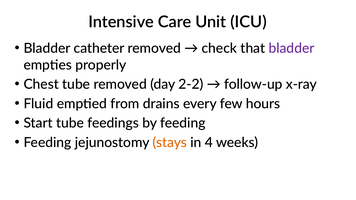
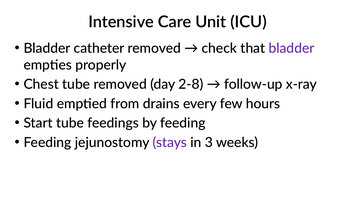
2-2: 2-2 -> 2-8
stays colour: orange -> purple
4: 4 -> 3
